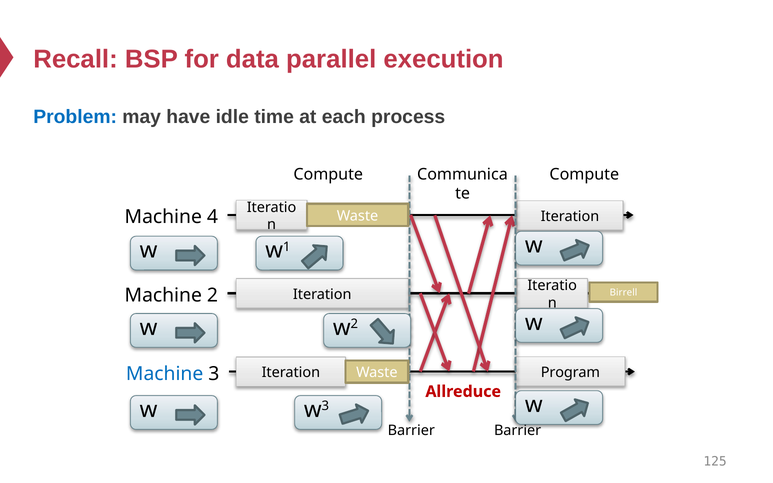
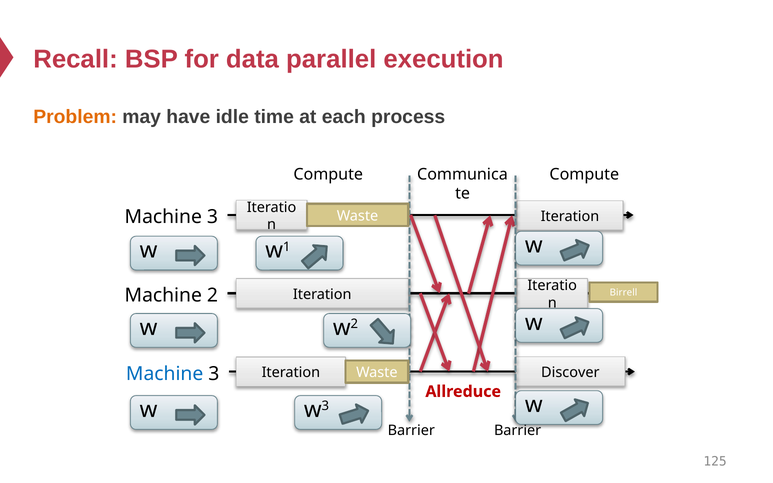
Problem colour: blue -> orange
4 at (212, 217): 4 -> 3
Program: Program -> Discover
